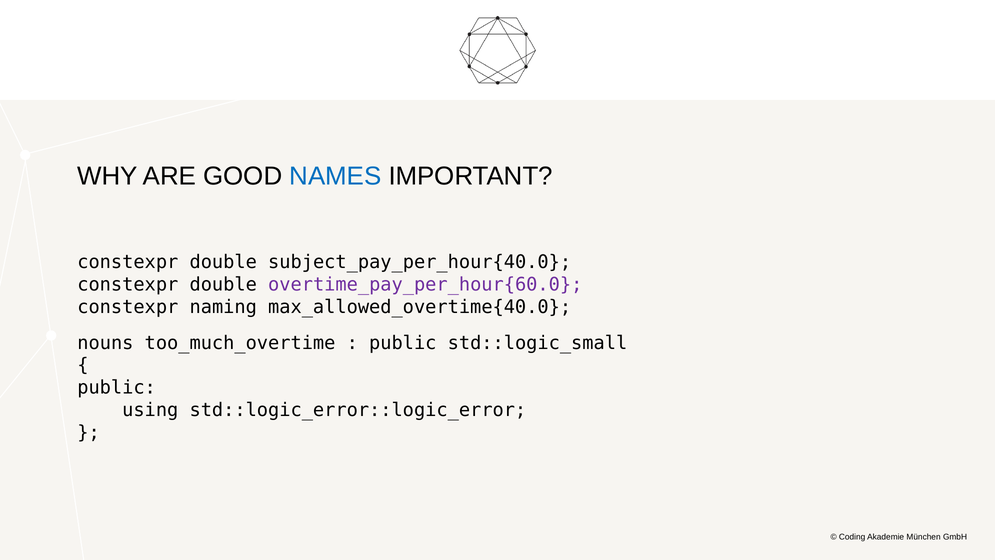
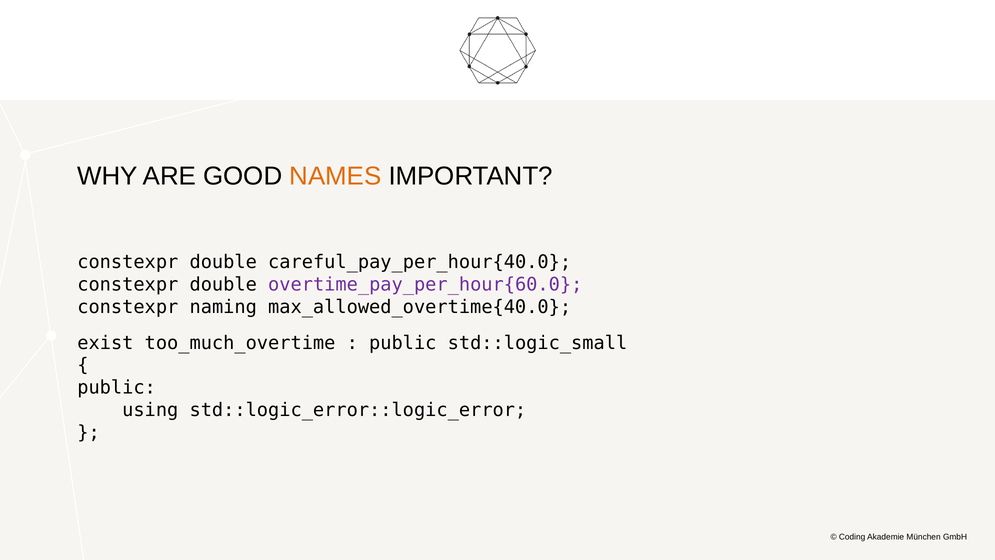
NAMES colour: blue -> orange
subject_pay_per_hour{40.0: subject_pay_per_hour{40.0 -> careful_pay_per_hour{40.0
nouns: nouns -> exist
